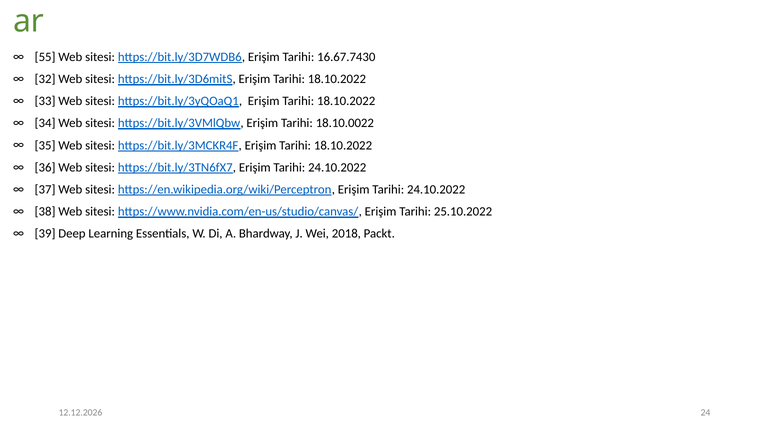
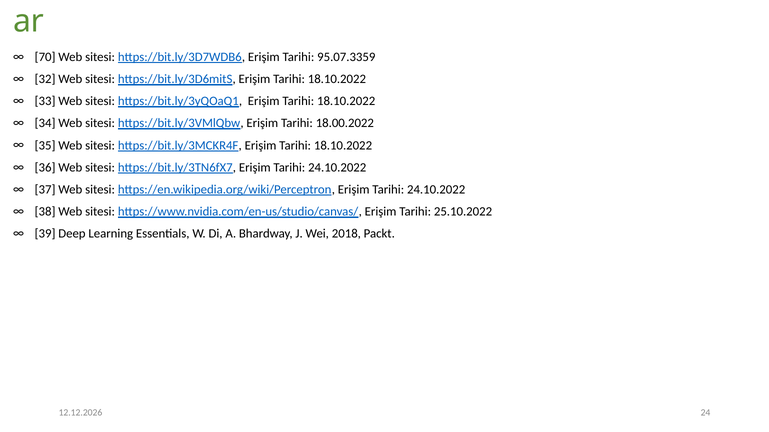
55: 55 -> 70
16.67.7430: 16.67.7430 -> 95.07.3359
18.10.0022: 18.10.0022 -> 18.00.2022
